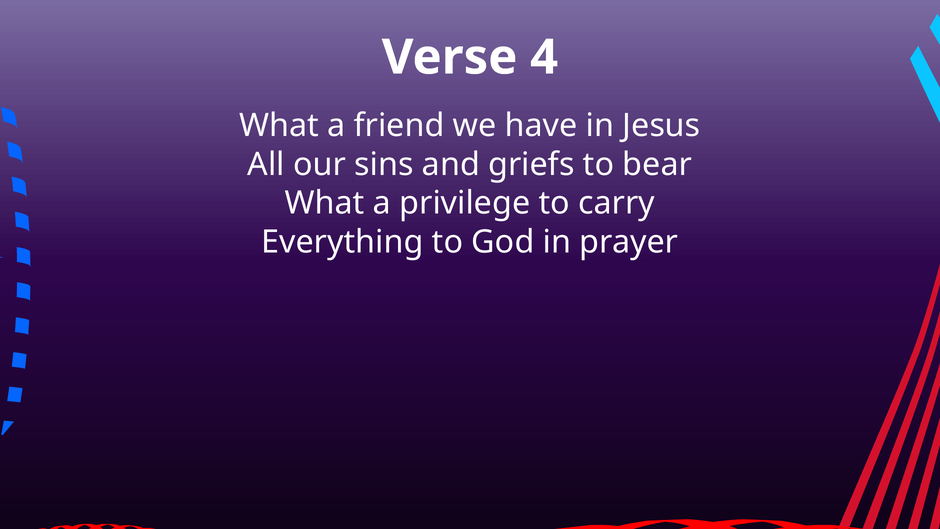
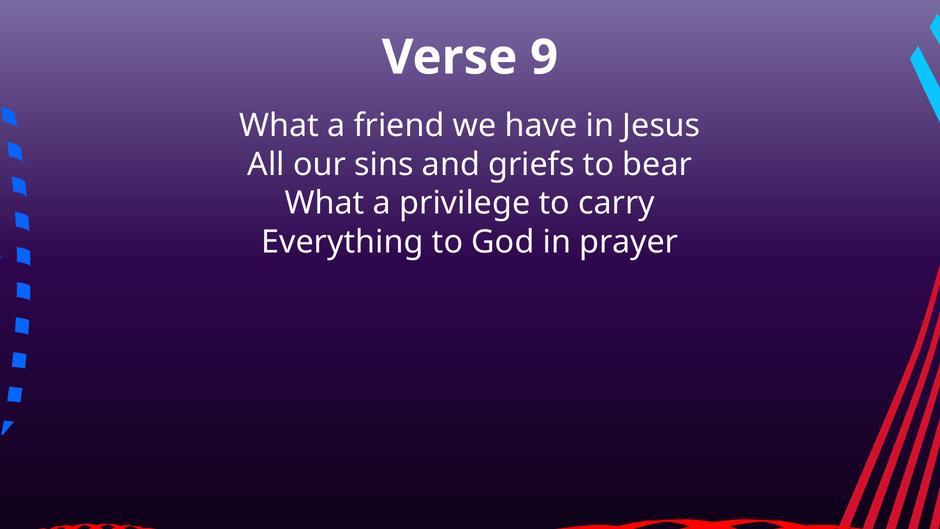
4: 4 -> 9
